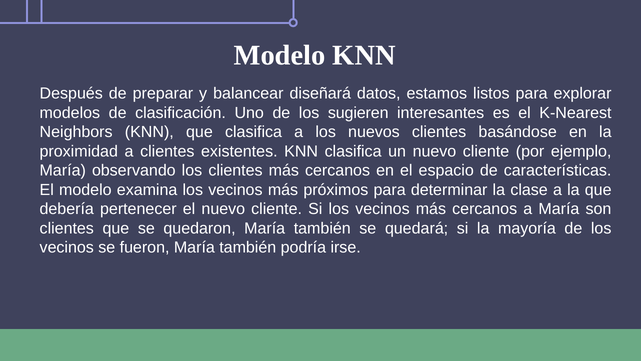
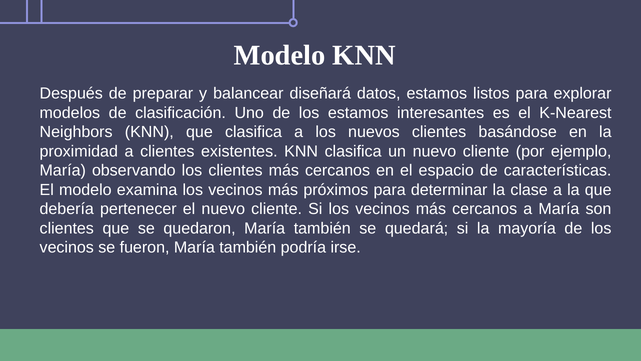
los sugieren: sugieren -> estamos
